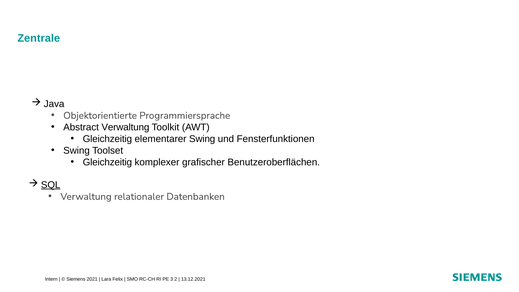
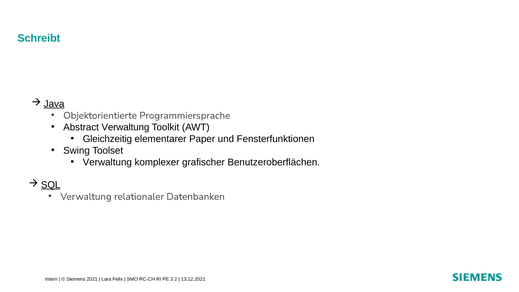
Zentrale: Zentrale -> Schreibt
Java underline: none -> present
elementarer Swing: Swing -> Paper
Gleichzeitig at (107, 162): Gleichzeitig -> Verwaltung
